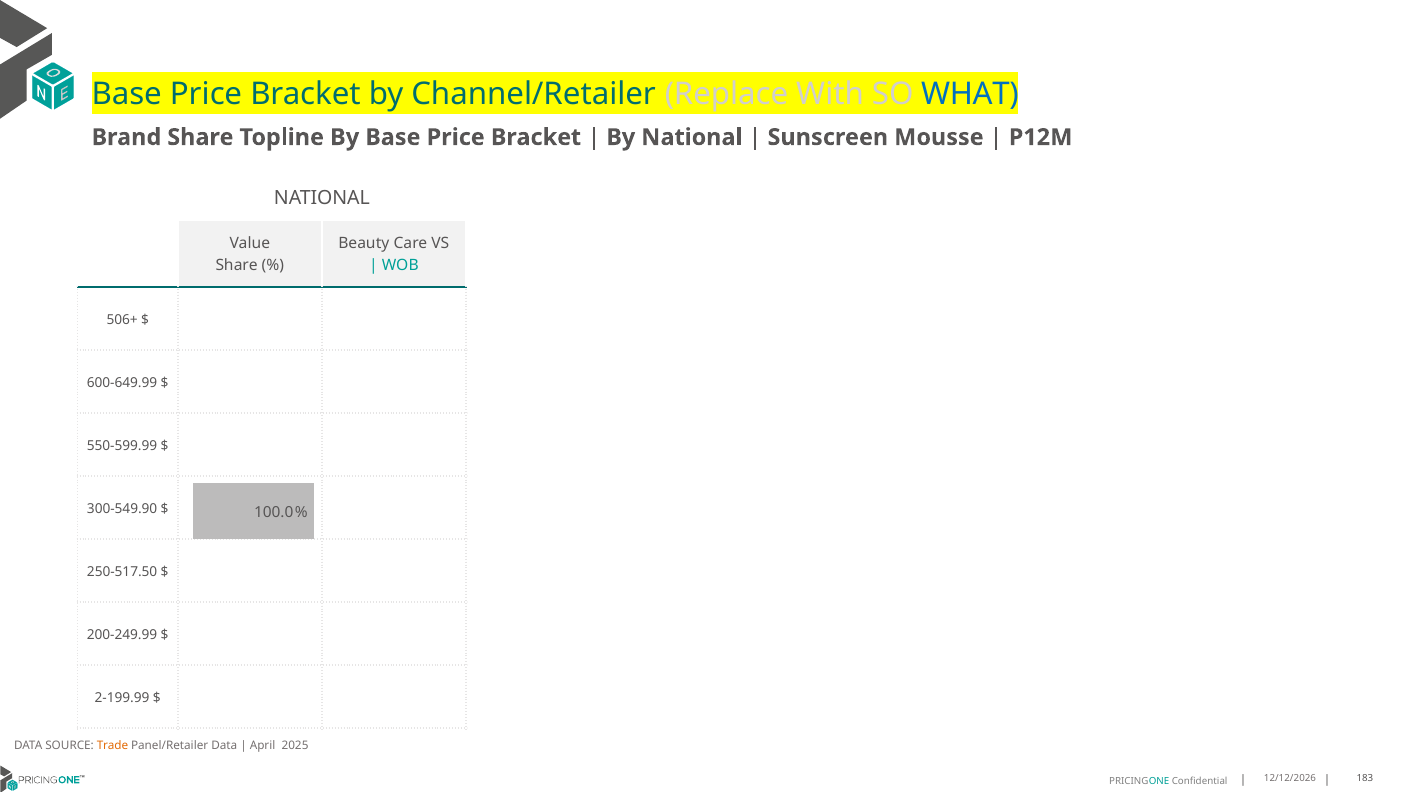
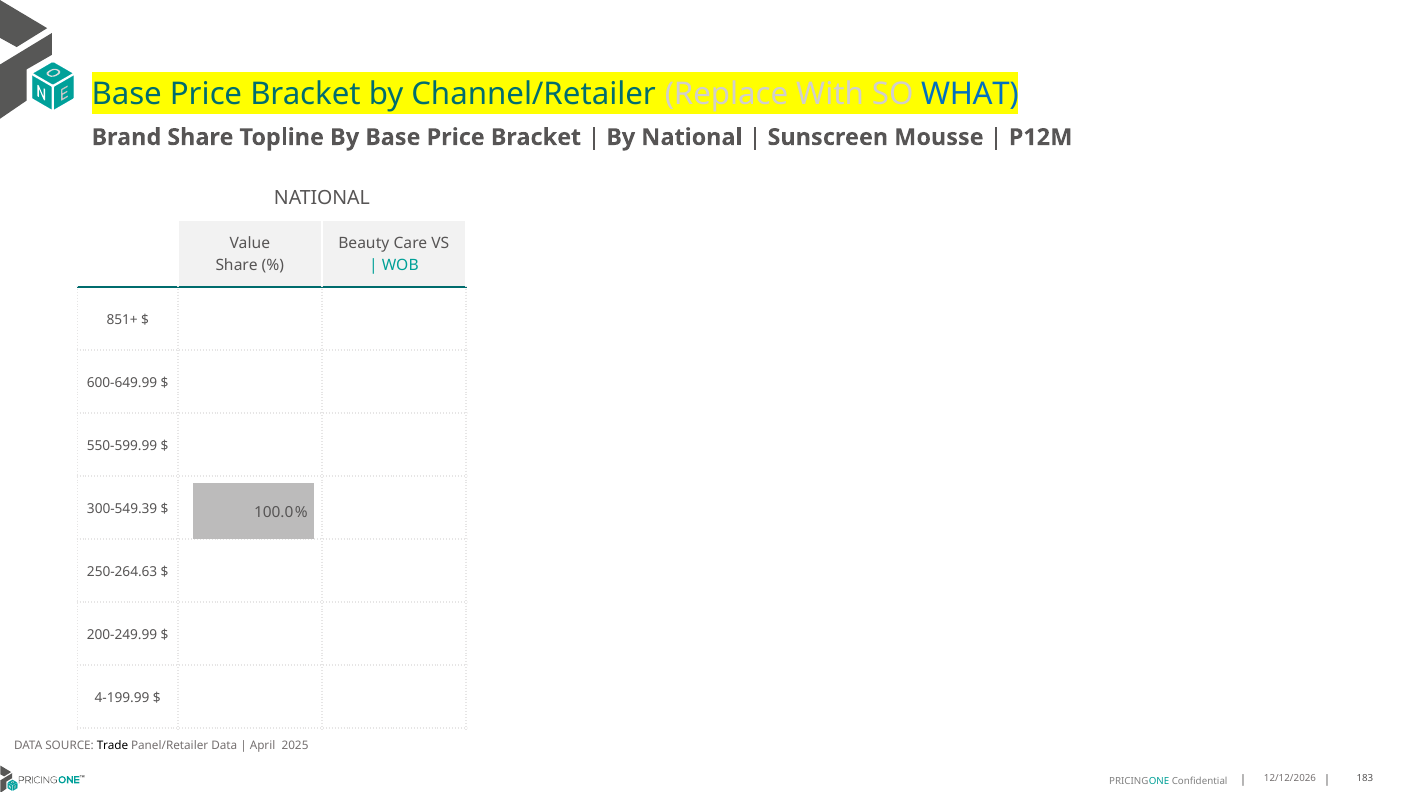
506+: 506+ -> 851+
300-549.90: 300-549.90 -> 300-549.39
250-517.50: 250-517.50 -> 250-264.63
2-199.99: 2-199.99 -> 4-199.99
Trade colour: orange -> black
